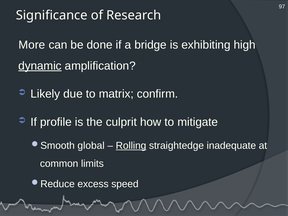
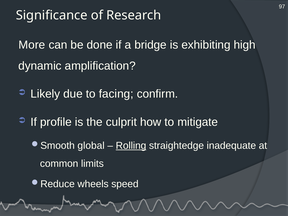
dynamic underline: present -> none
matrix: matrix -> facing
excess: excess -> wheels
